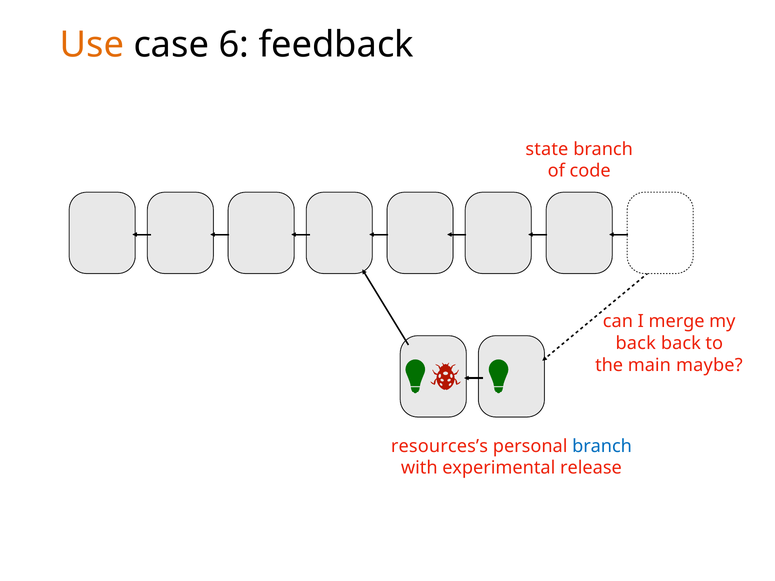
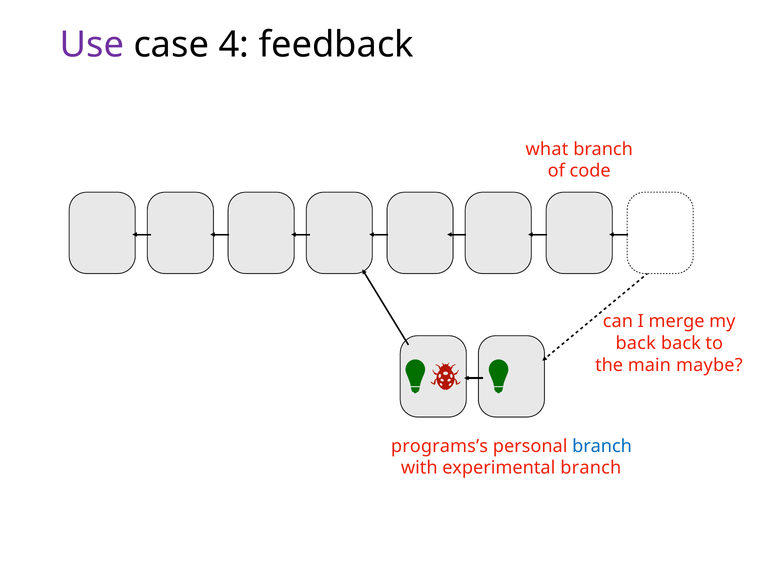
Use colour: orange -> purple
6: 6 -> 4
state: state -> what
resources’s: resources’s -> programs’s
experimental release: release -> branch
